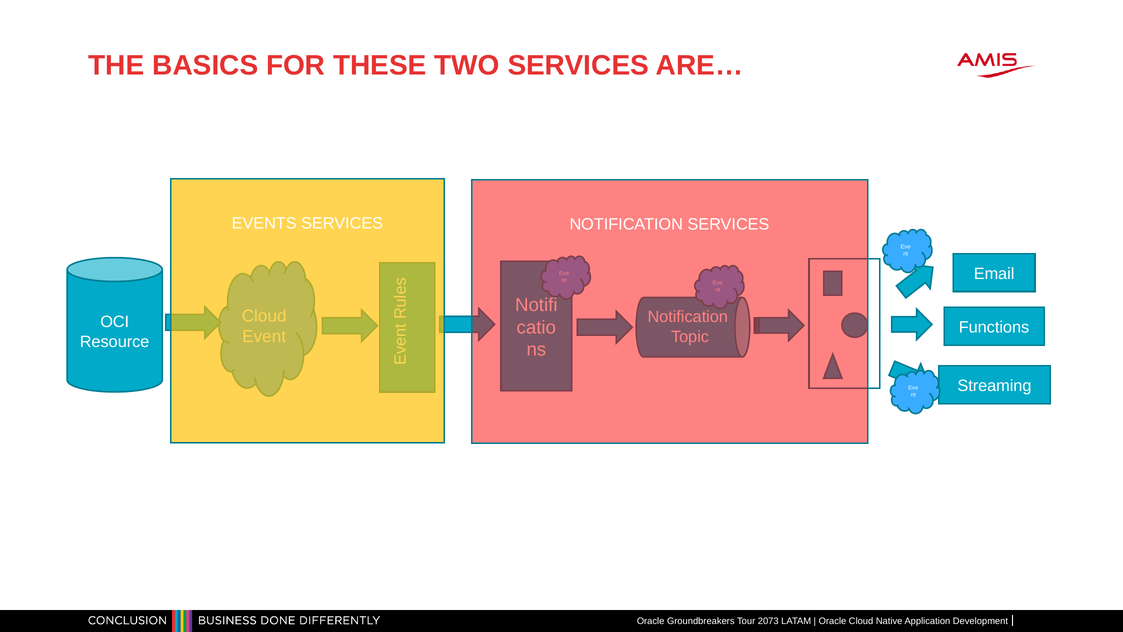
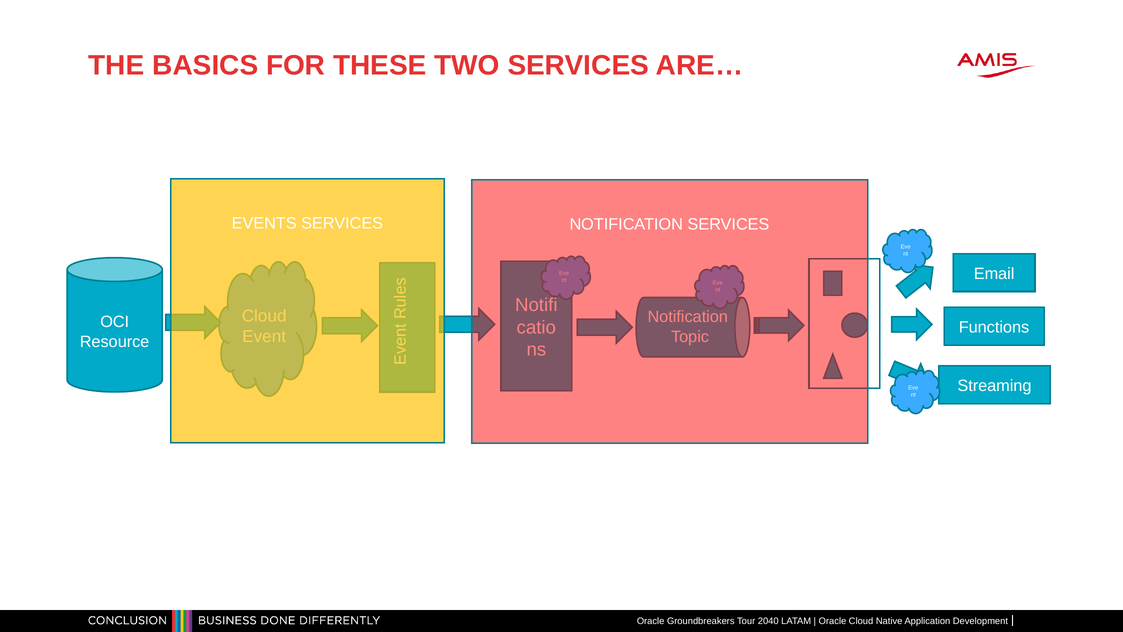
2073: 2073 -> 2040
